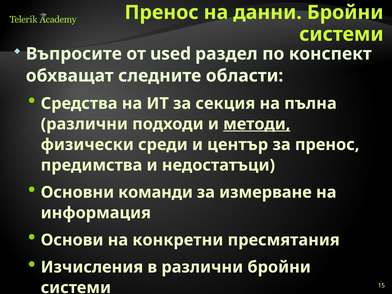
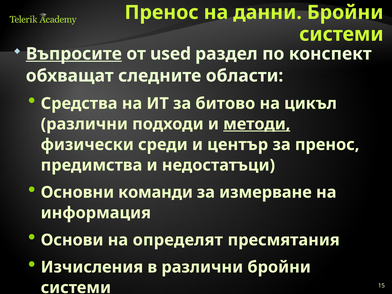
Въпросите underline: none -> present
секция: секция -> битово
пълна: пълна -> цикъл
конкретни: конкретни -> определят
